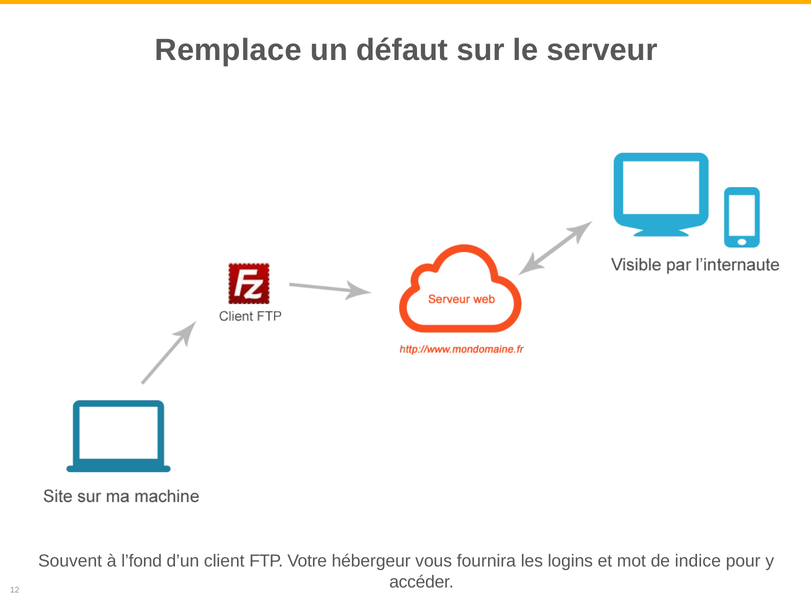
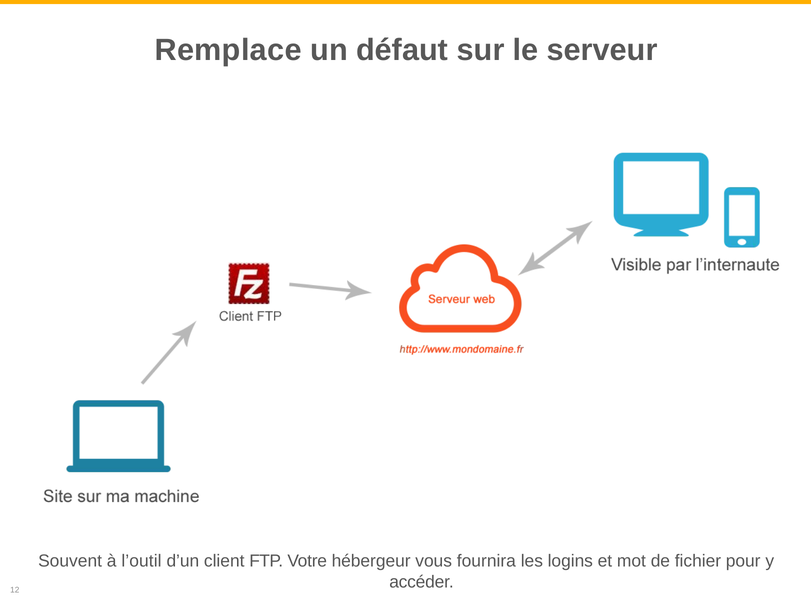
l’fond: l’fond -> l’outil
indice: indice -> fichier
